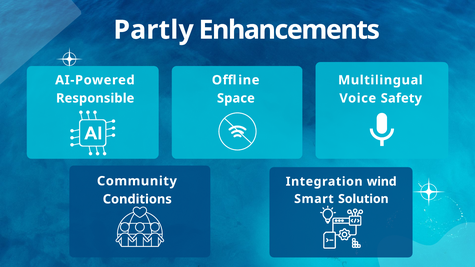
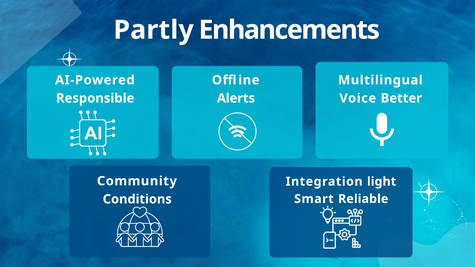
Space: Space -> Alerts
Safety: Safety -> Better
wind: wind -> light
Solution: Solution -> Reliable
